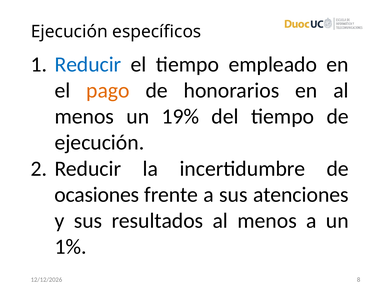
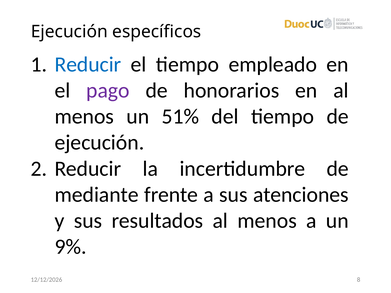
pago colour: orange -> purple
19%: 19% -> 51%
ocasiones: ocasiones -> mediante
1%: 1% -> 9%
